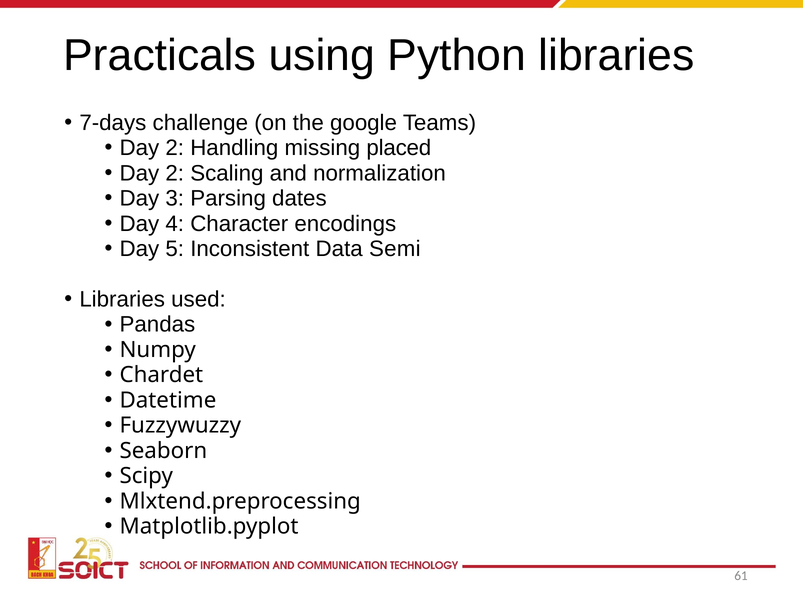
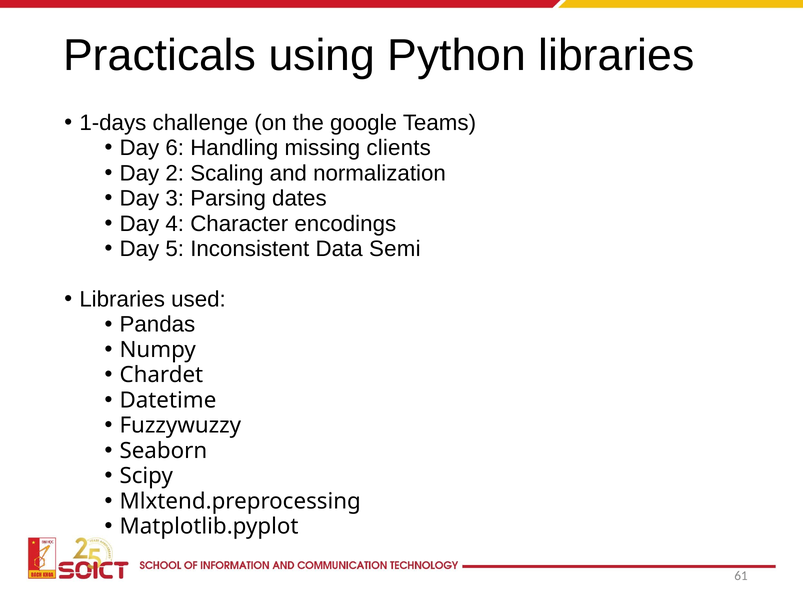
7-days: 7-days -> 1-days
2 at (175, 148): 2 -> 6
placed: placed -> clients
